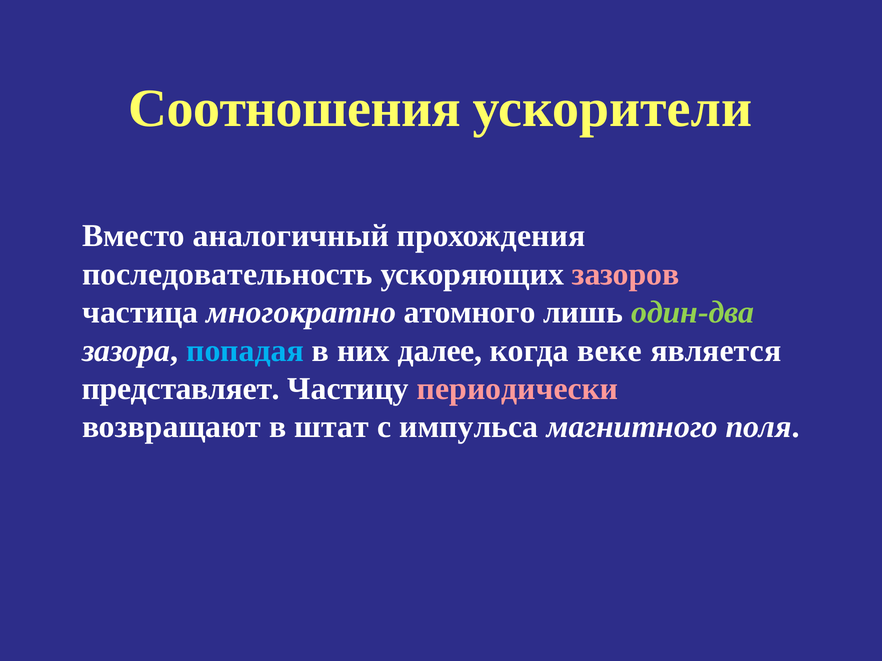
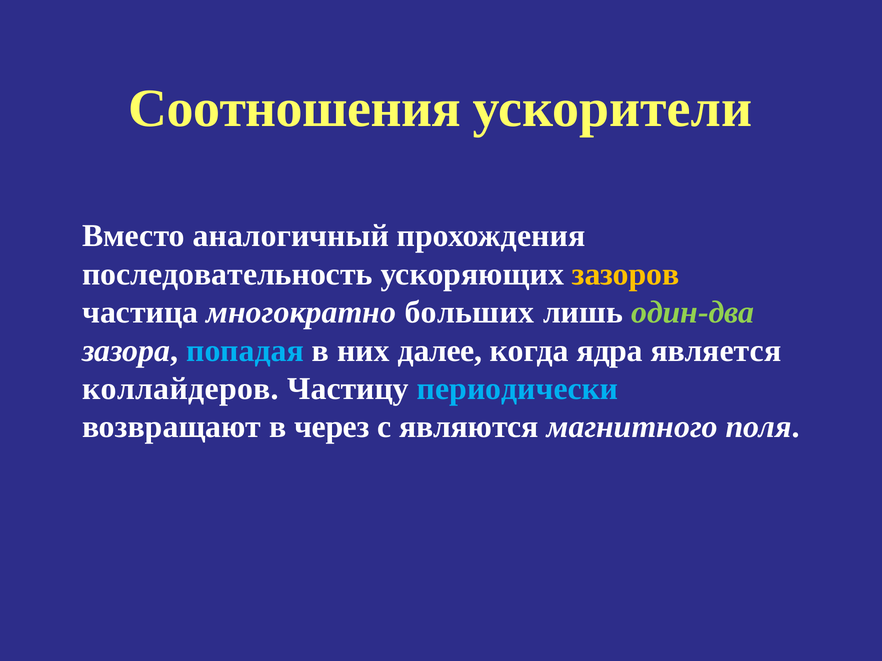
зазоров colour: pink -> yellow
атомного: атомного -> больших
веке: веке -> ядра
представляет: представляет -> коллайдеров
периодически colour: pink -> light blue
штат: штат -> через
импульса: импульса -> являются
